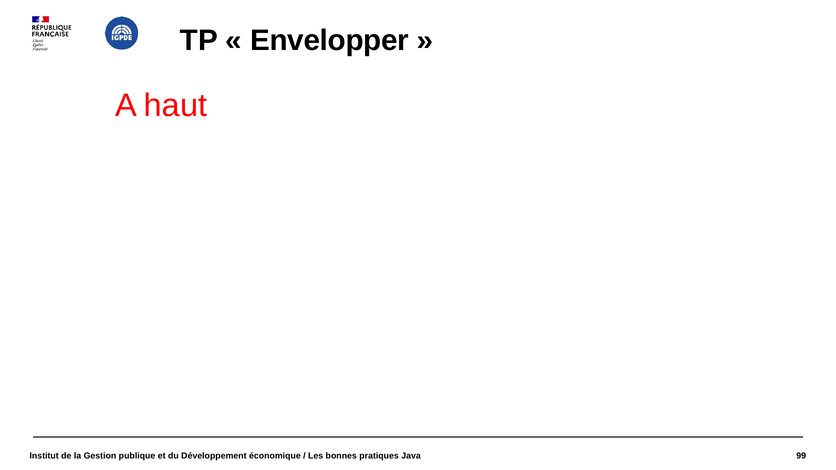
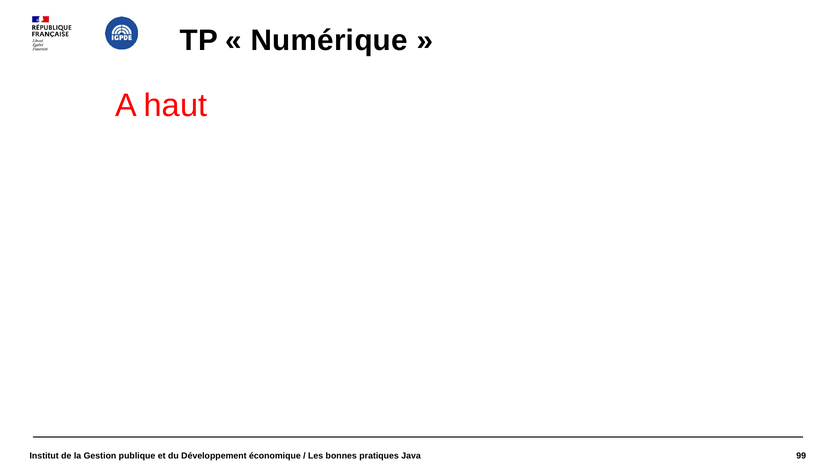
Envelopper: Envelopper -> Numérique
